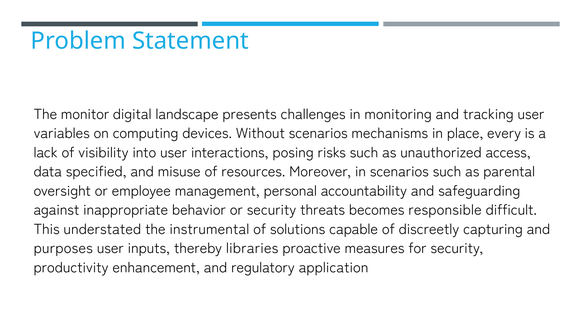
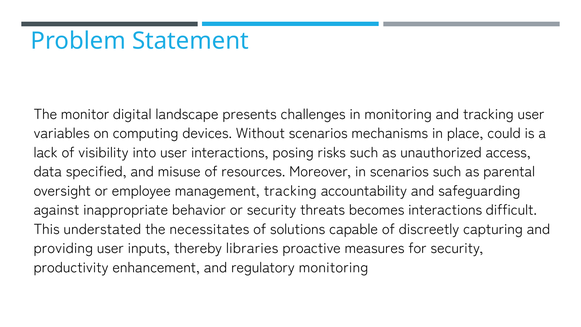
every: every -> could
management personal: personal -> tracking
becomes responsible: responsible -> interactions
instrumental: instrumental -> necessitates
purposes: purposes -> providing
regulatory application: application -> monitoring
